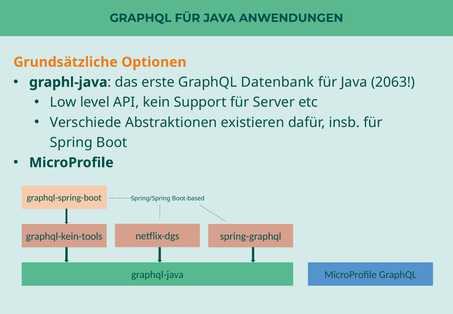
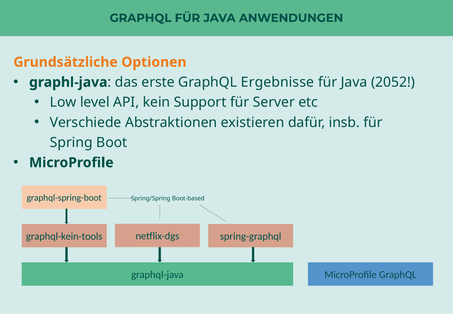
Datenbank: Datenbank -> Ergebnisse
2063: 2063 -> 2052
